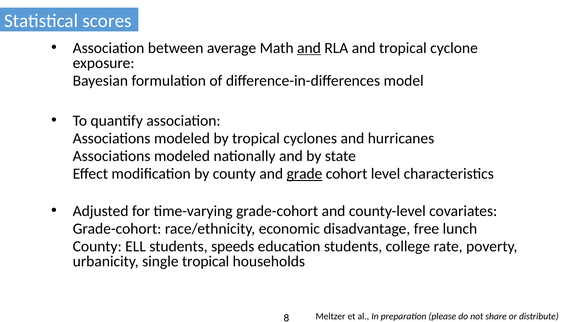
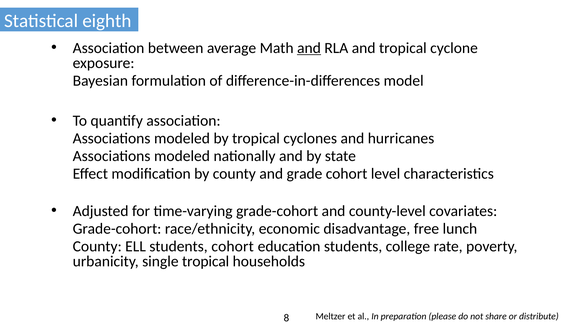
scores: scores -> eighth
grade underline: present -> none
students speeds: speeds -> cohort
